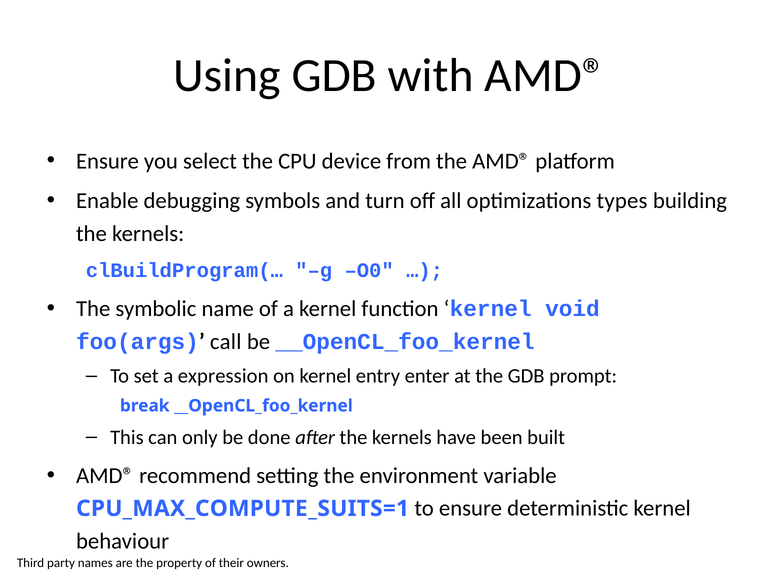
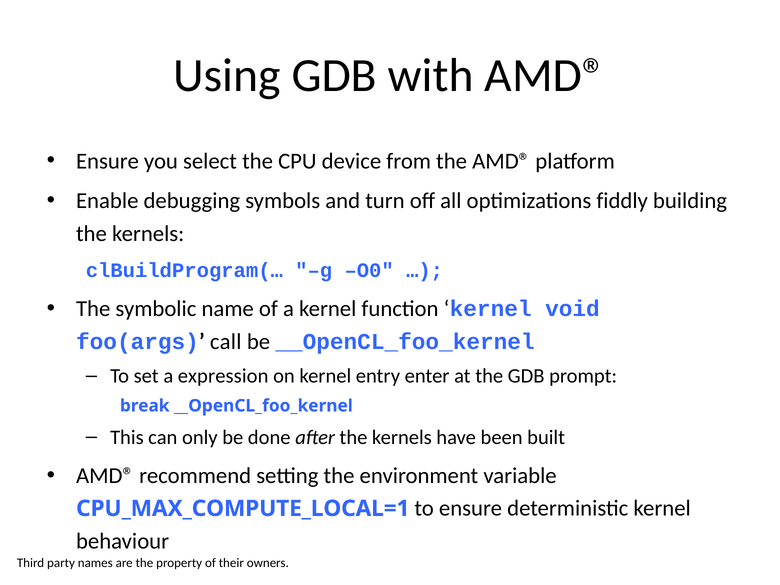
types: types -> fiddly
CPU_MAX_COMPUTE_SUITS=1: CPU_MAX_COMPUTE_SUITS=1 -> CPU_MAX_COMPUTE_LOCAL=1
